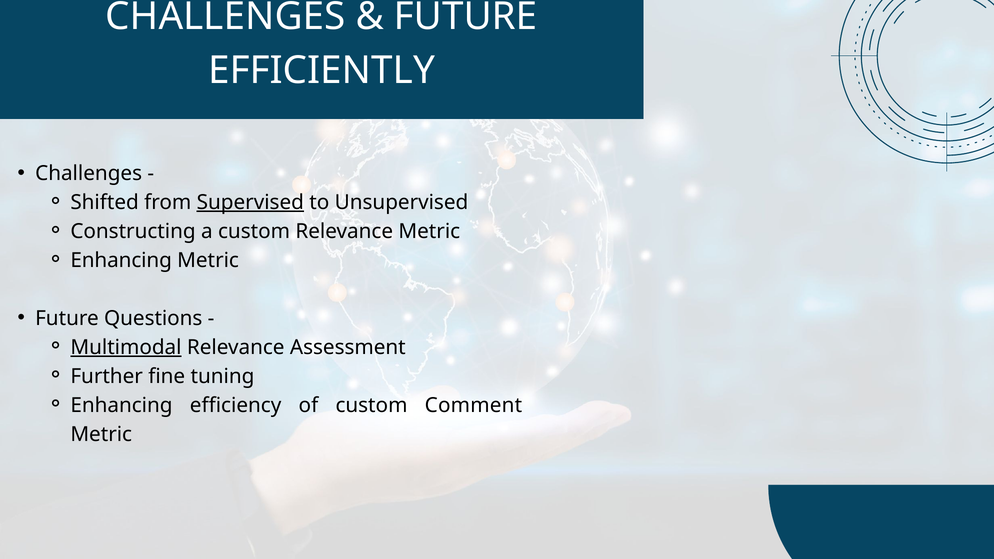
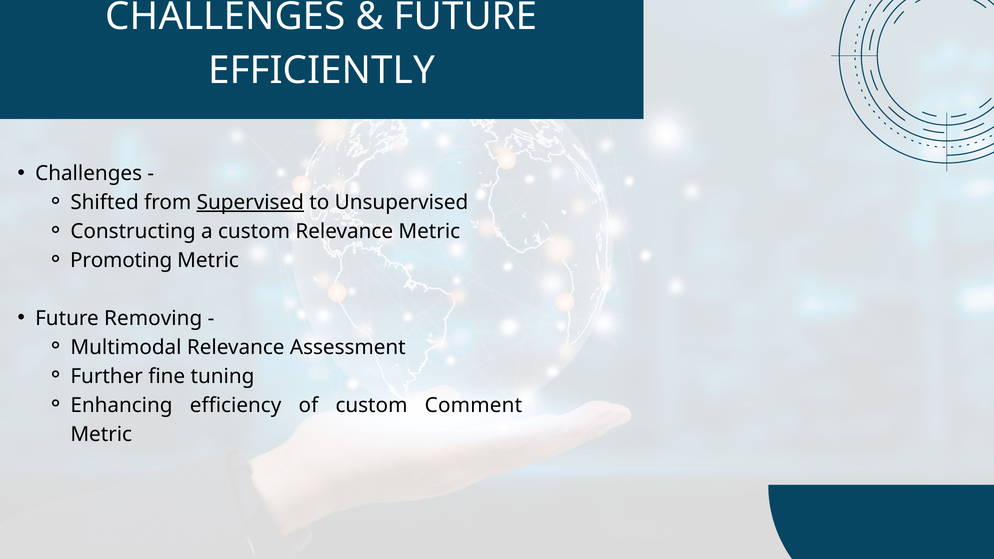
Enhancing at (121, 260): Enhancing -> Promoting
Questions: Questions -> Removing
Multimodal underline: present -> none
